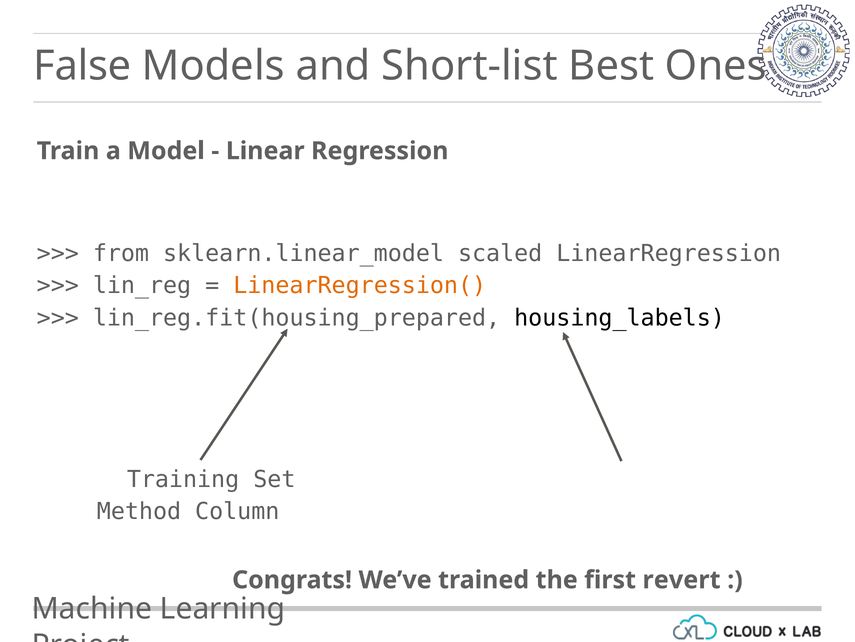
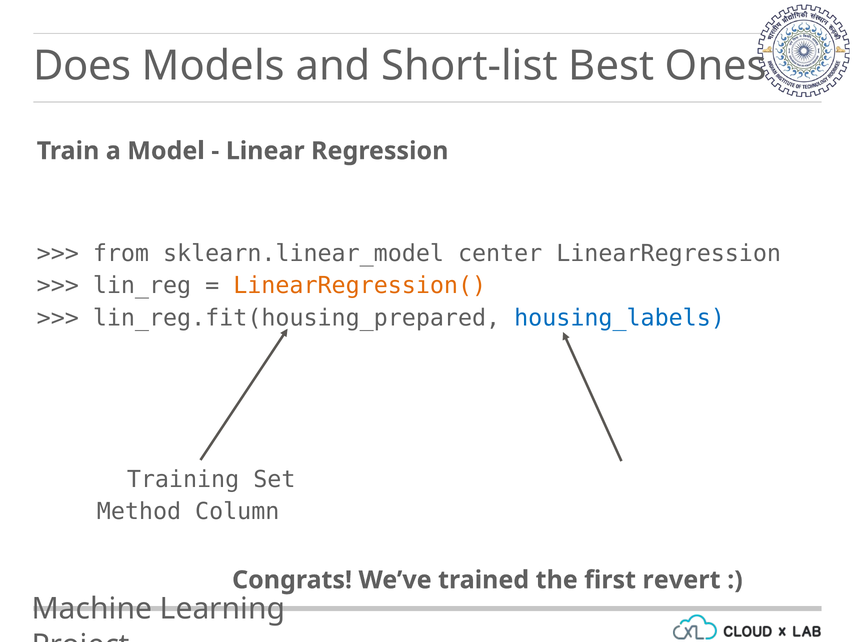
False: False -> Does
scaled: scaled -> center
housing_labels colour: black -> blue
